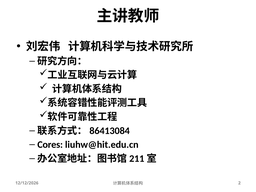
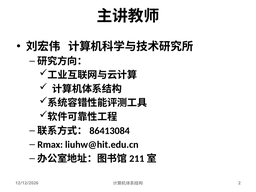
Cores: Cores -> Rmax
